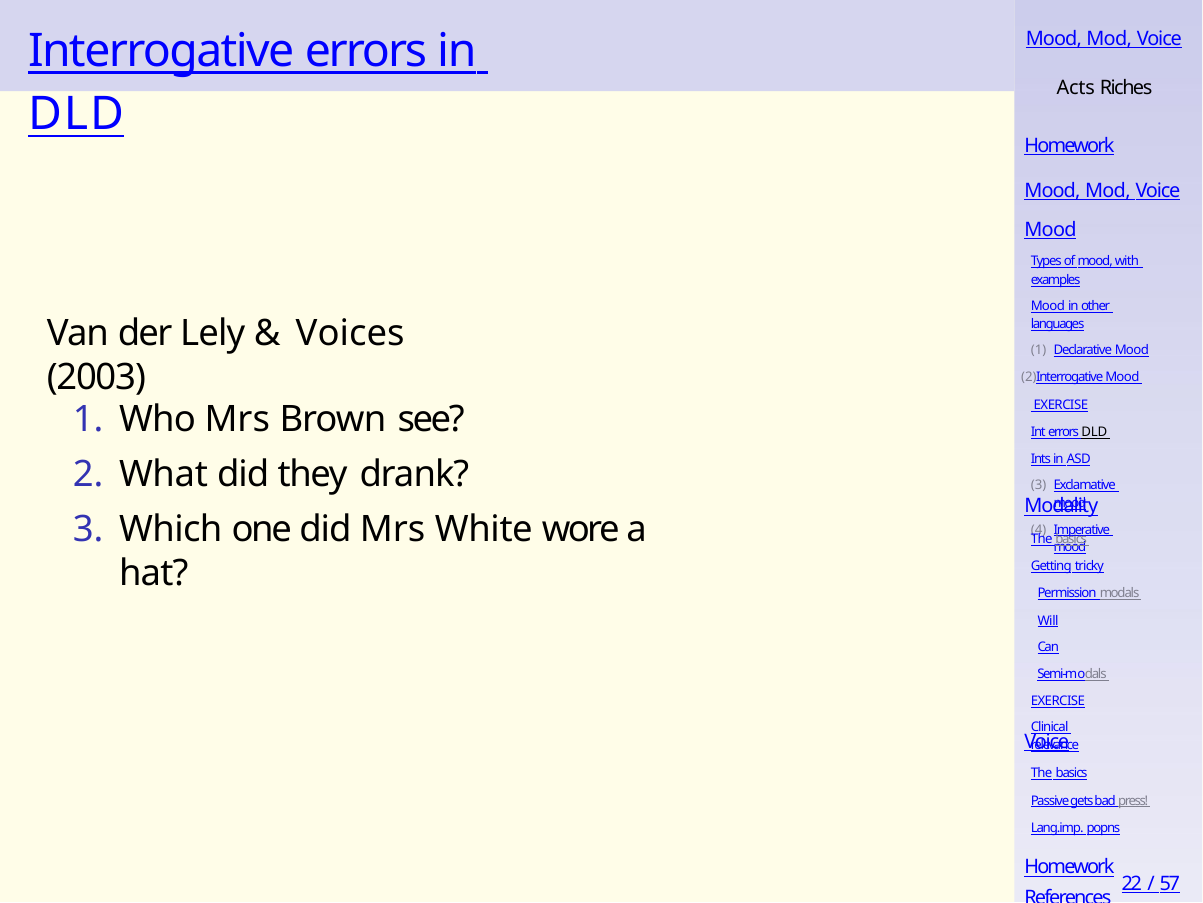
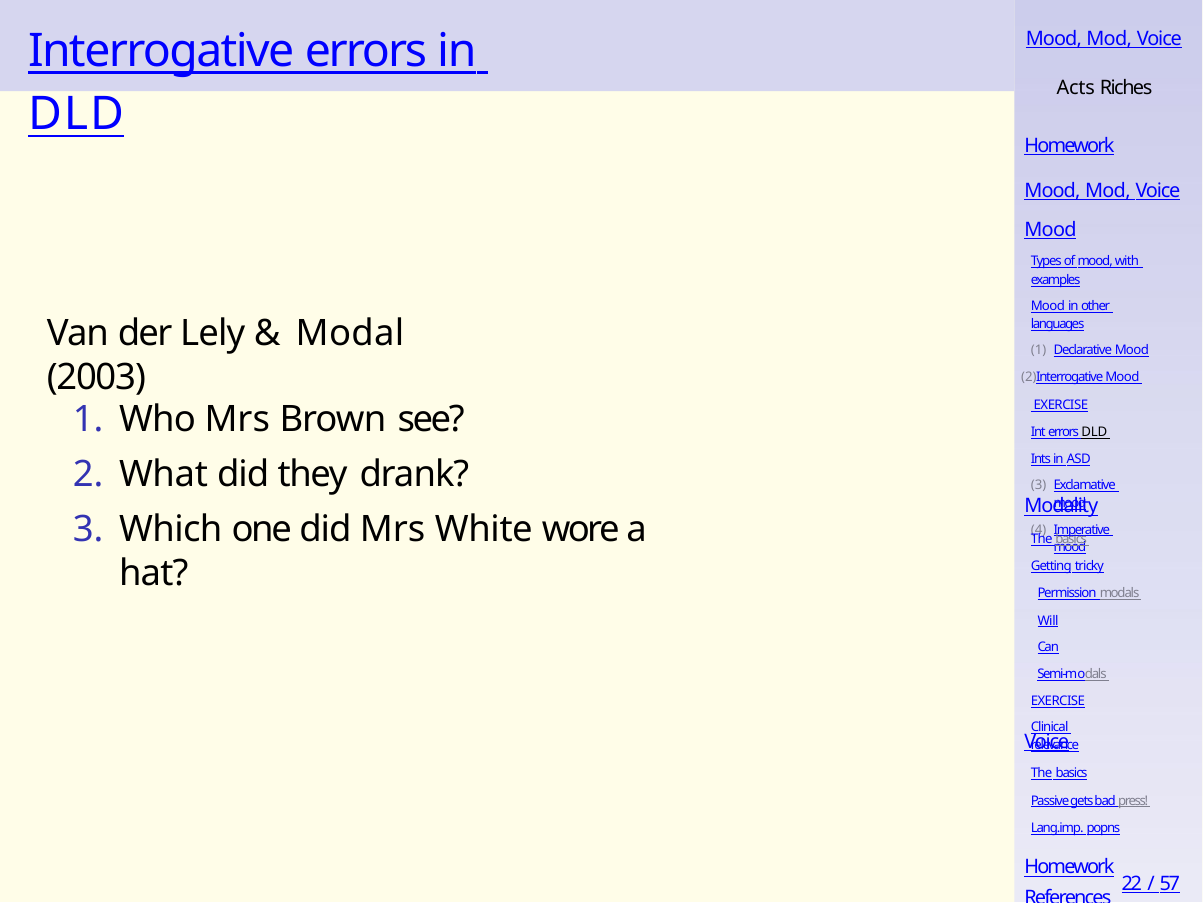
Voices: Voices -> Modal
